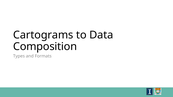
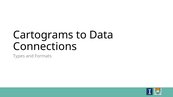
Composition: Composition -> Connections
